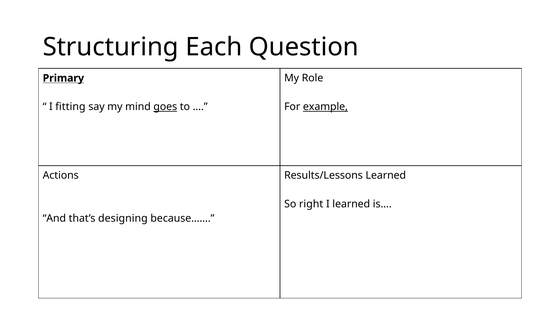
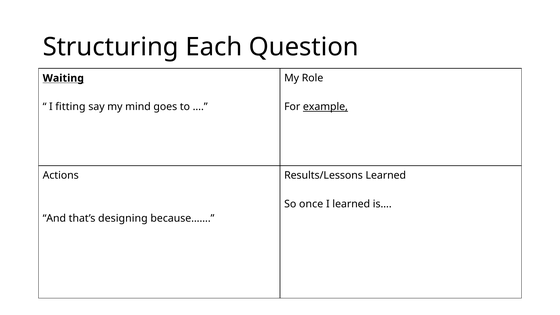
Primary: Primary -> Waiting
goes underline: present -> none
right: right -> once
